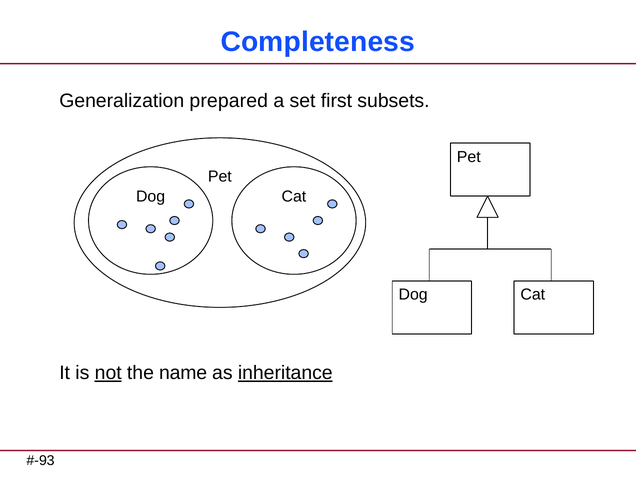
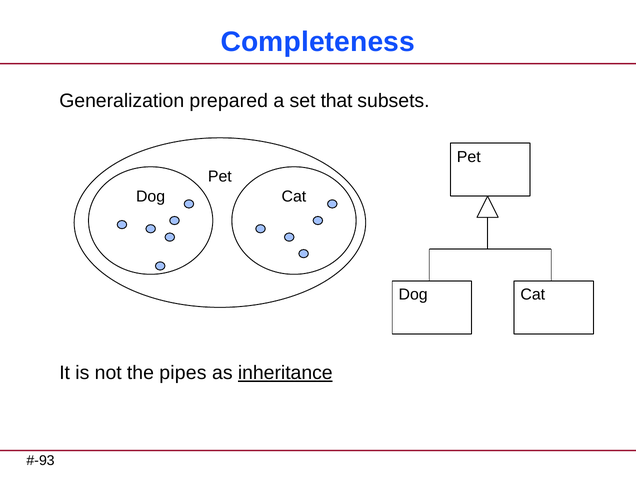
first: first -> that
not underline: present -> none
name: name -> pipes
